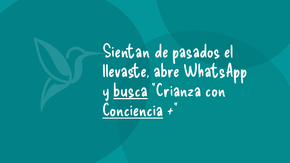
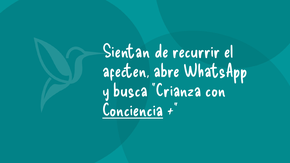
pasados: pasados -> recurrir
llevaste: llevaste -> afecten
busca underline: present -> none
